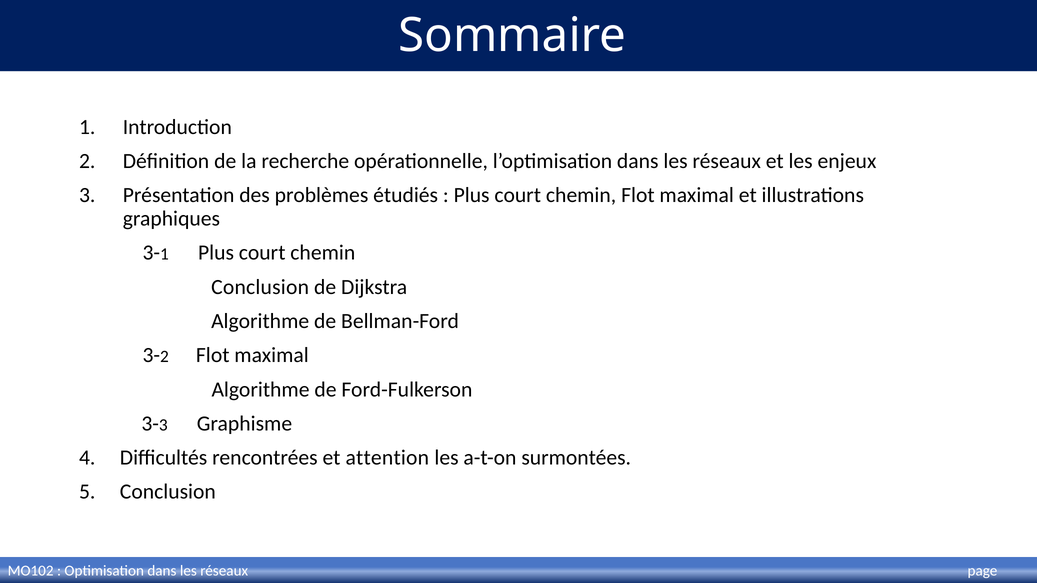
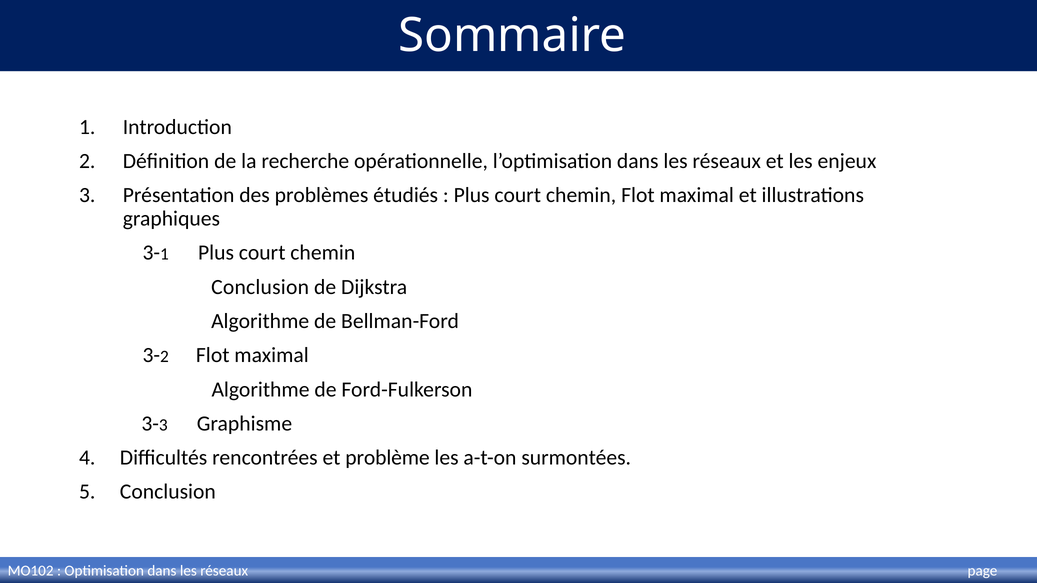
attention: attention -> problème
